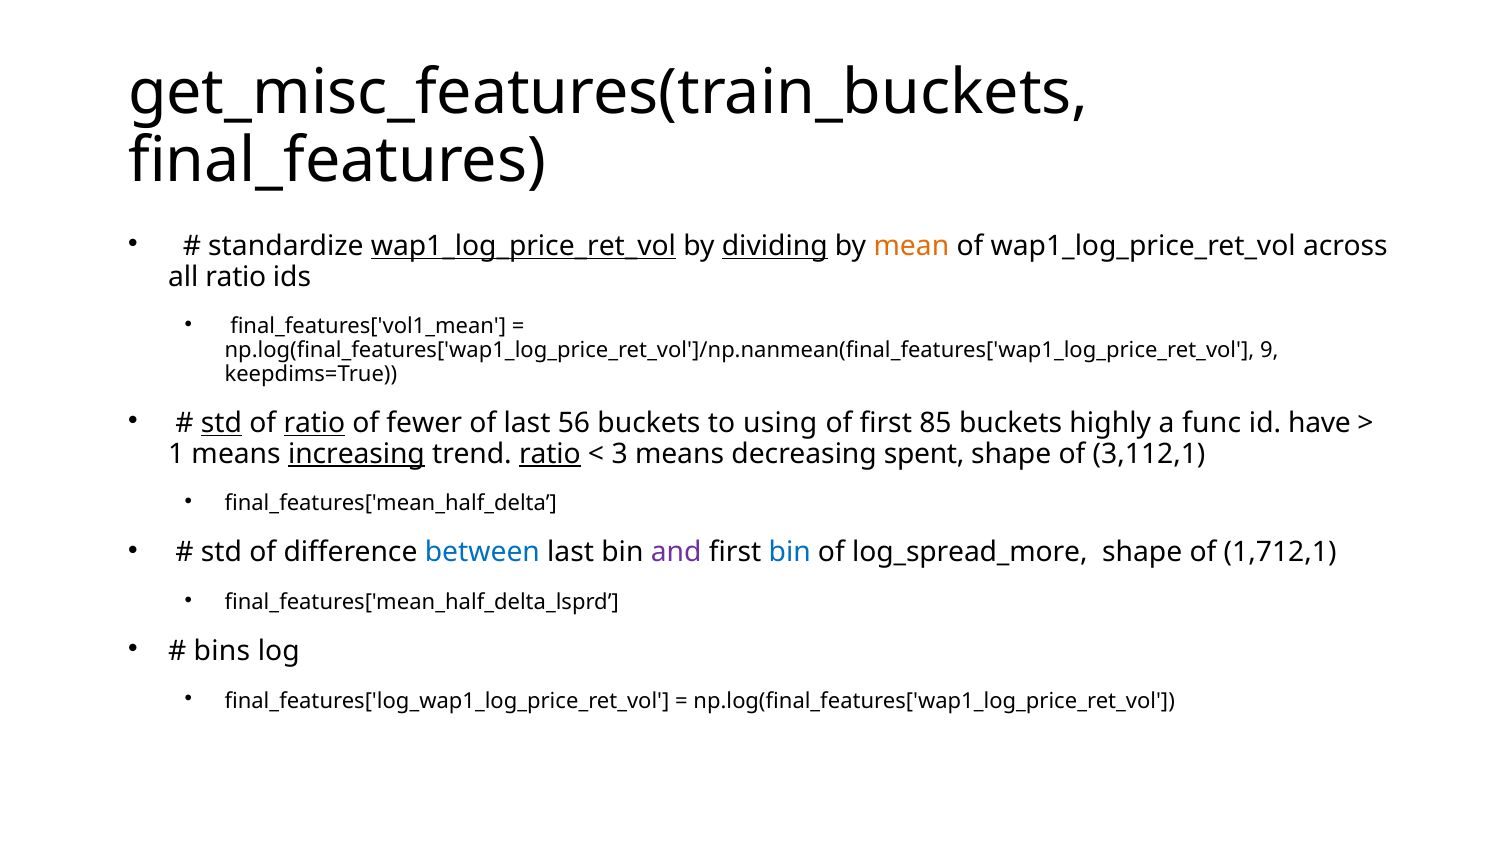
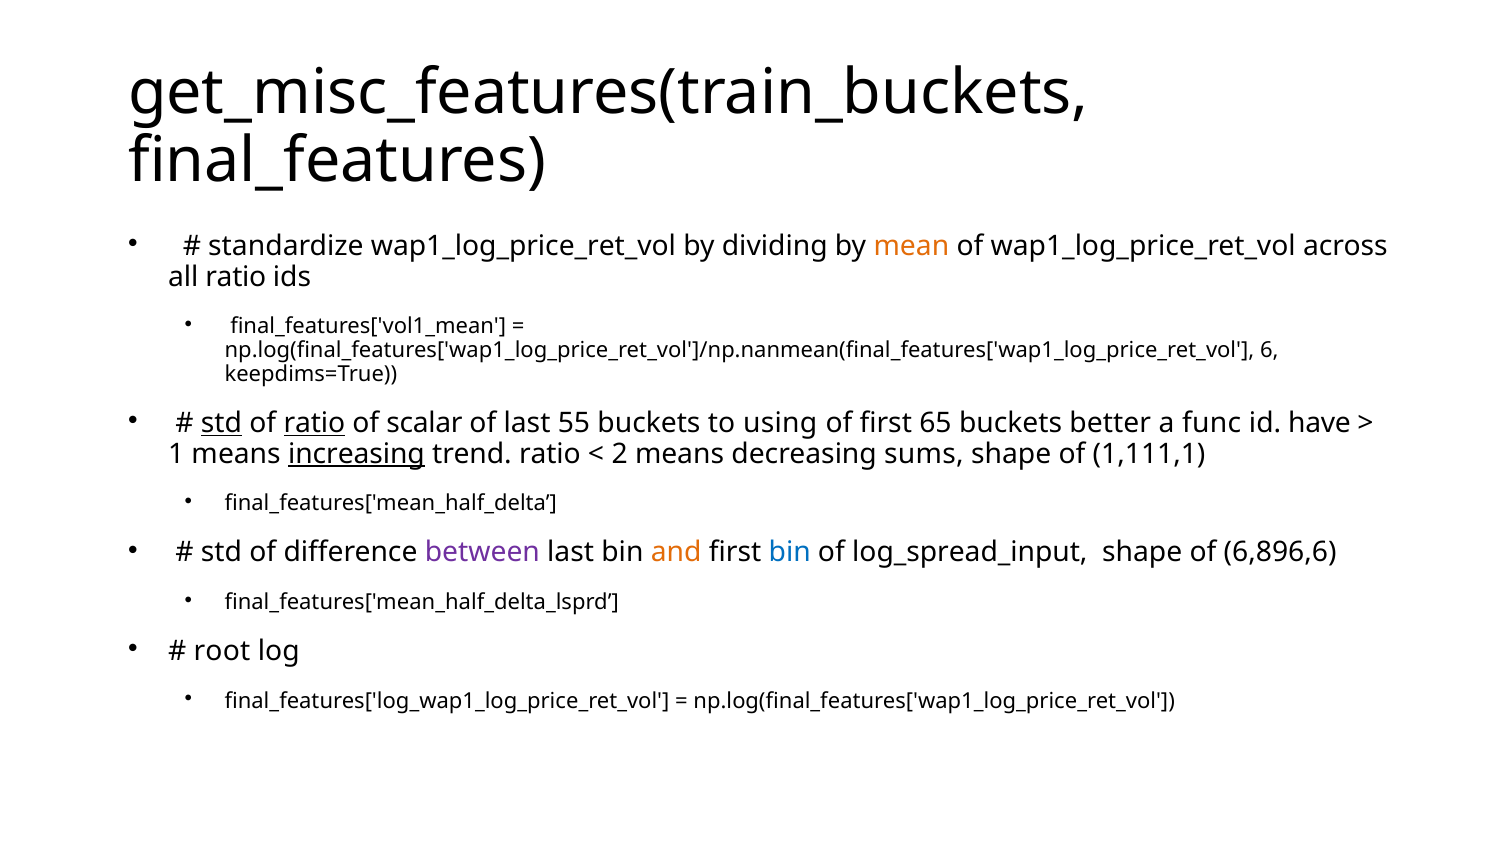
wap1_log_price_ret_vol at (523, 246) underline: present -> none
dividing underline: present -> none
9: 9 -> 6
fewer: fewer -> scalar
56: 56 -> 55
85: 85 -> 65
highly: highly -> better
ratio at (550, 454) underline: present -> none
3: 3 -> 2
spent: spent -> sums
3,112,1: 3,112,1 -> 1,111,1
between colour: blue -> purple
and colour: purple -> orange
log_spread_more: log_spread_more -> log_spread_input
1,712,1: 1,712,1 -> 6,896,6
bins: bins -> root
